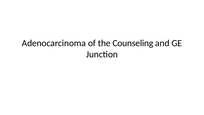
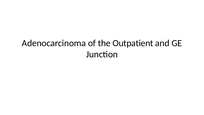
Counseling: Counseling -> Outpatient
